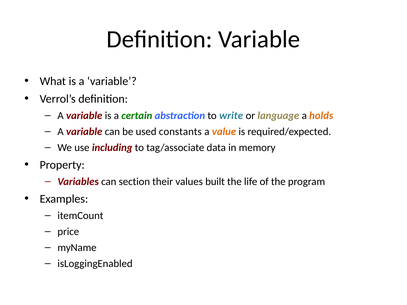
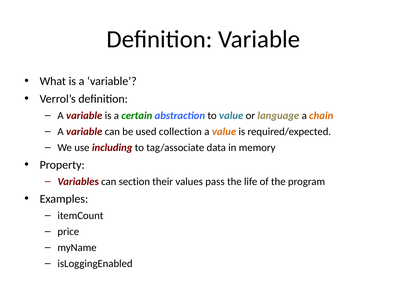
to write: write -> value
holds: holds -> chain
constants: constants -> collection
built: built -> pass
